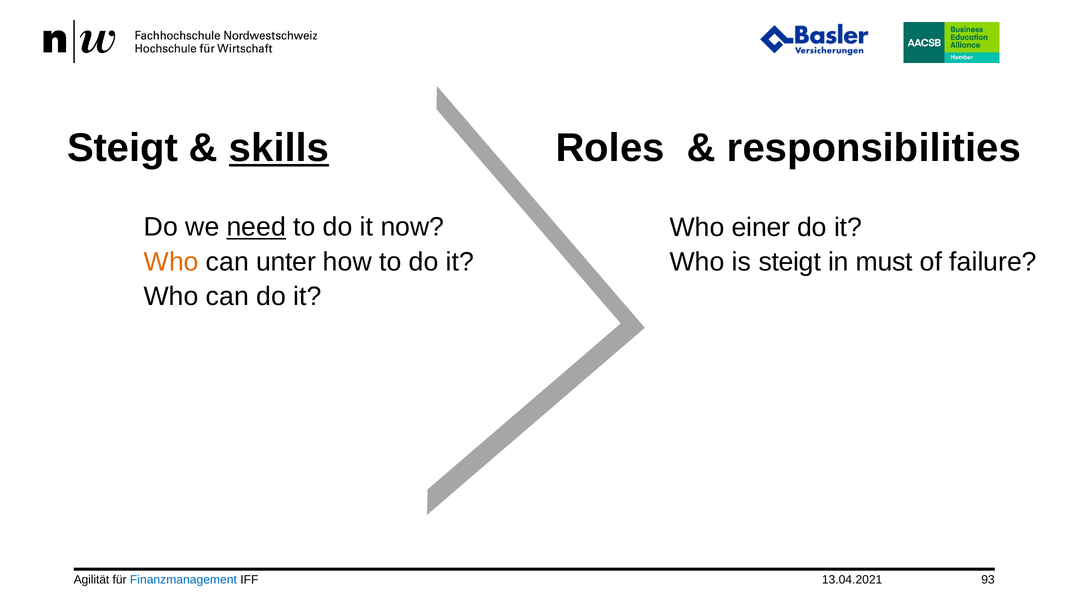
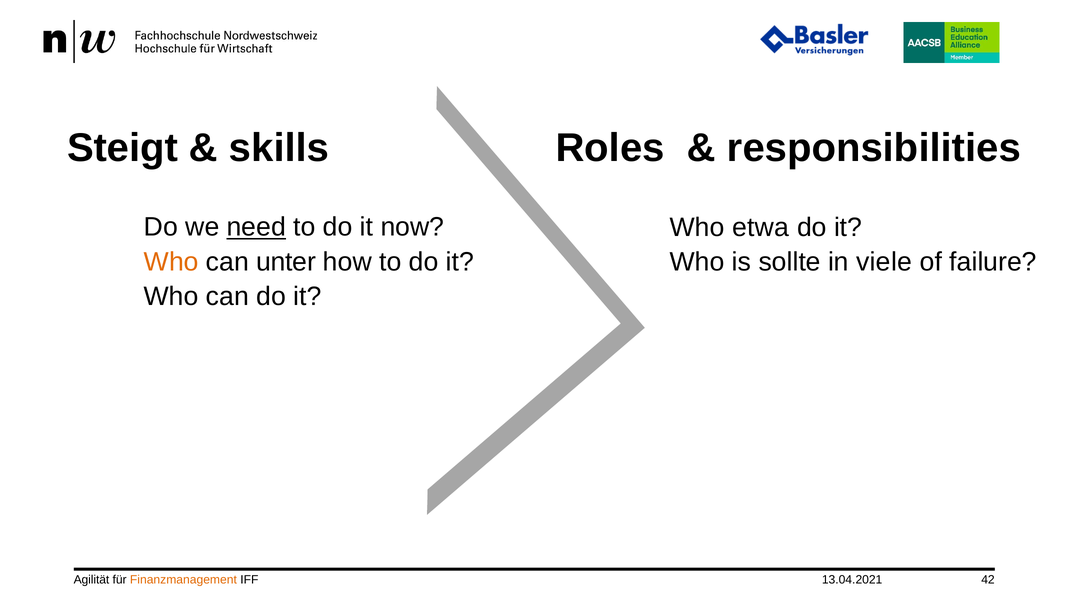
skills underline: present -> none
einer: einer -> etwa
is steigt: steigt -> sollte
must: must -> viele
Finanzmanagement colour: blue -> orange
93: 93 -> 42
